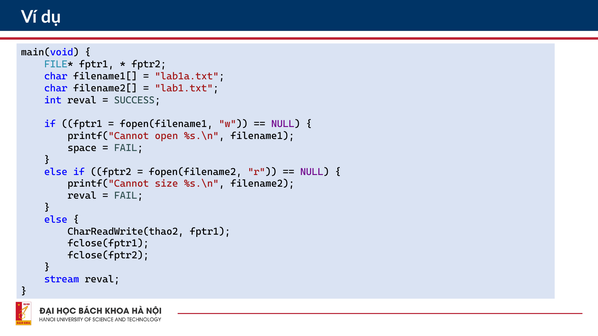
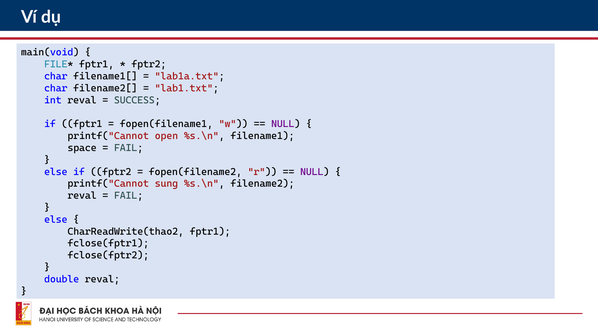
size: size -> sung
stream: stream -> double
